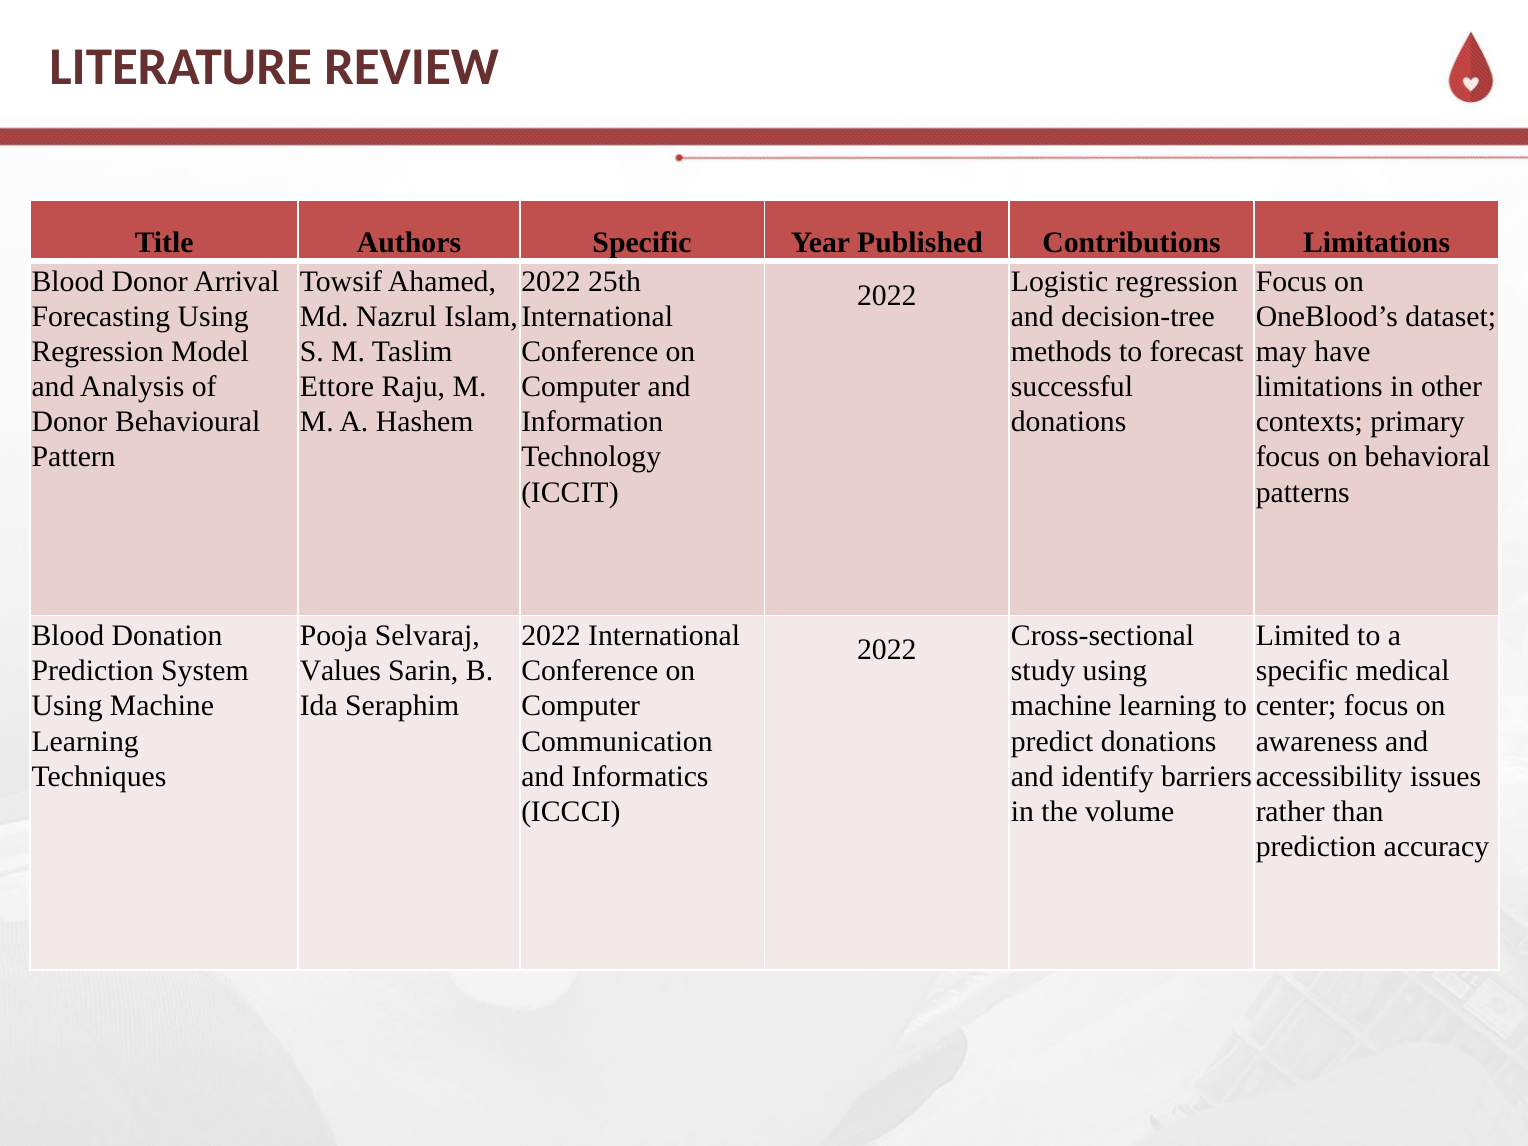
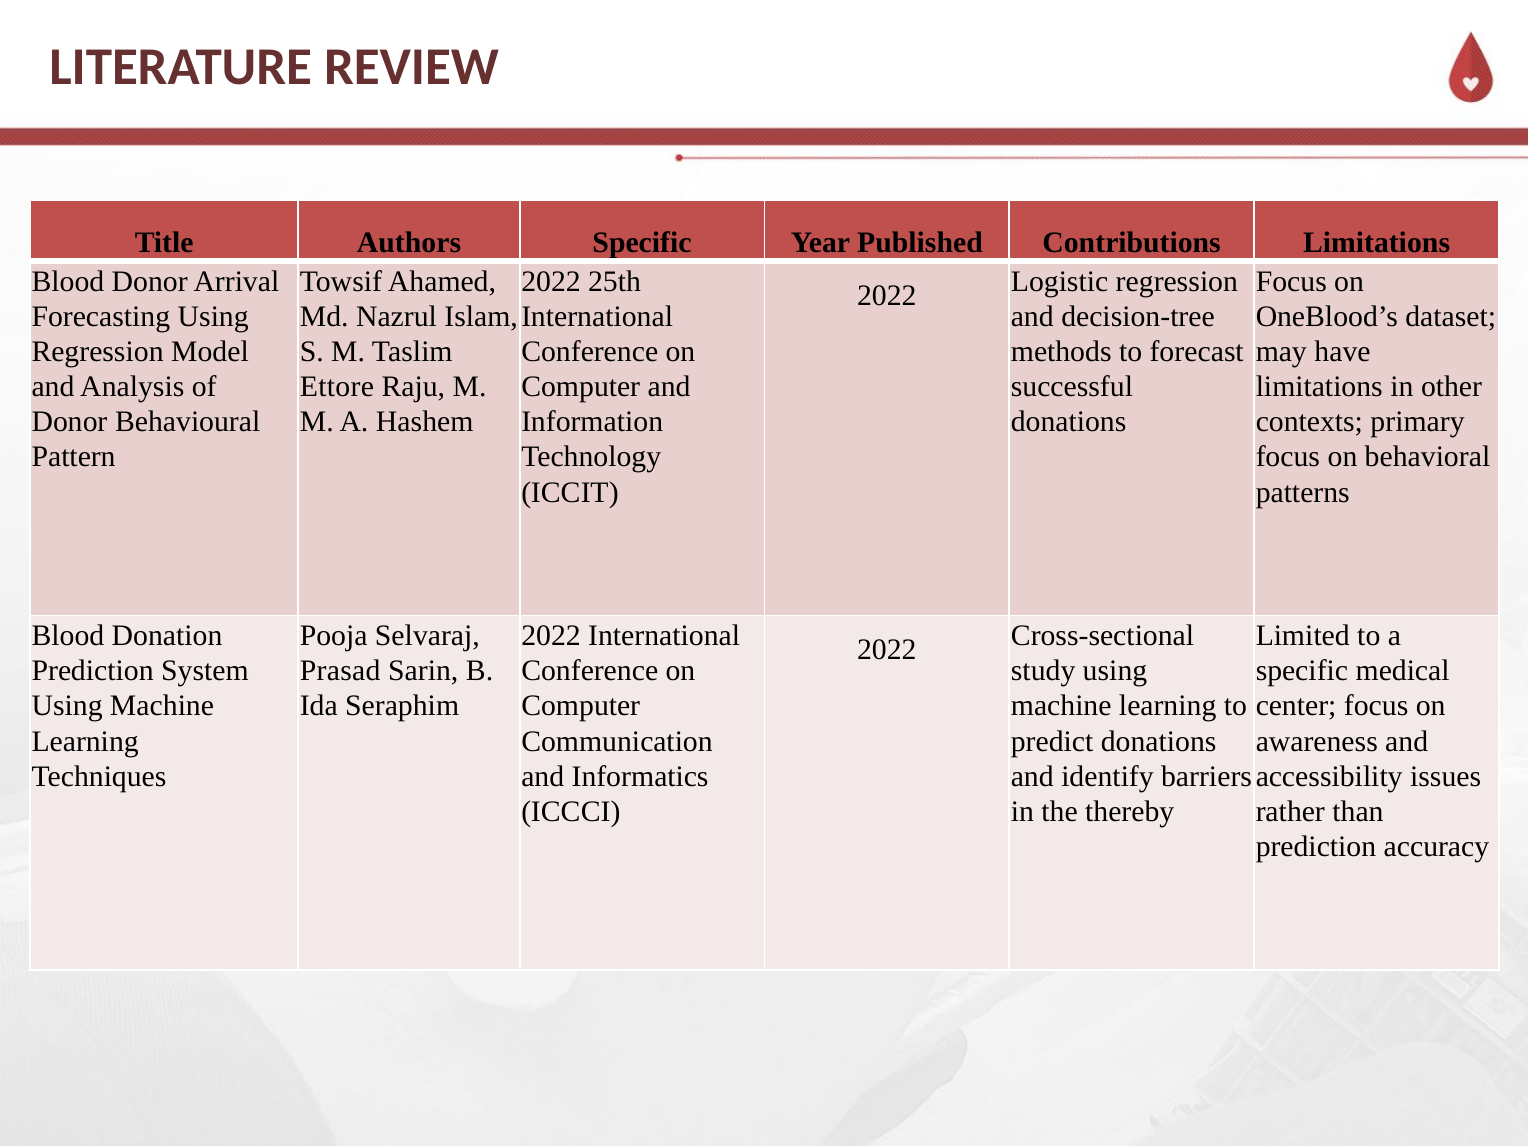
Values: Values -> Prasad
volume: volume -> thereby
